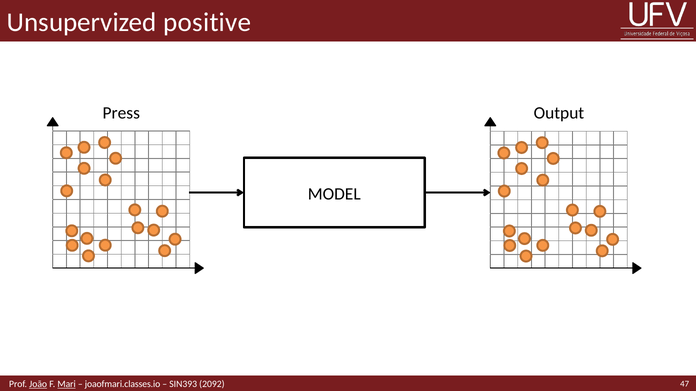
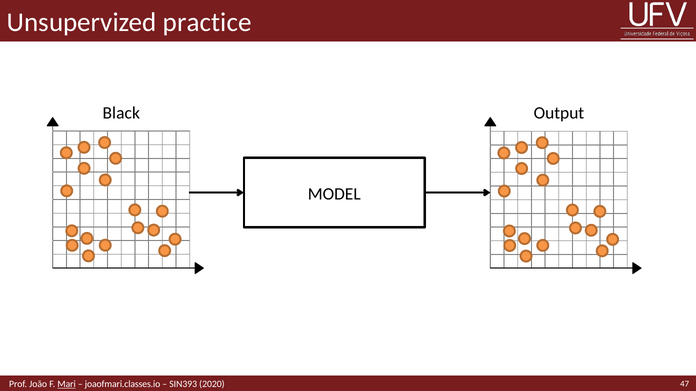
positive: positive -> practice
Press: Press -> Black
João underline: present -> none
2092: 2092 -> 2020
